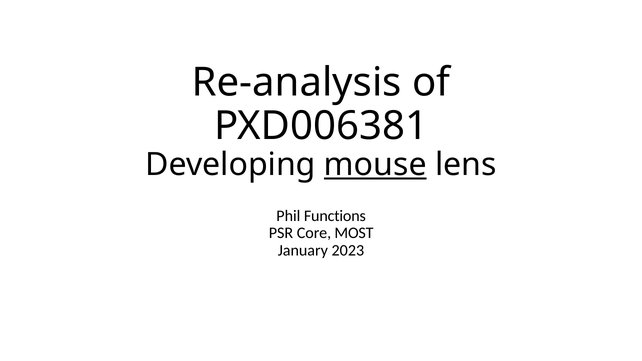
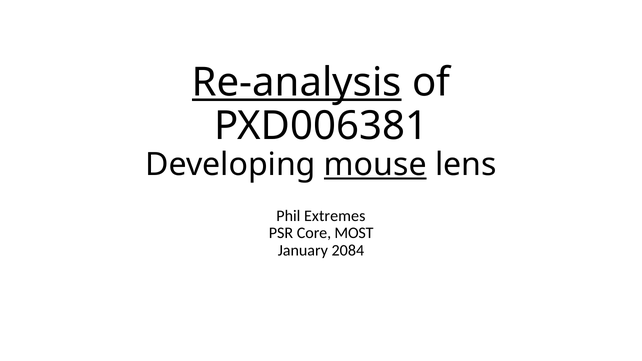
Re-analysis underline: none -> present
Functions: Functions -> Extremes
2023: 2023 -> 2084
